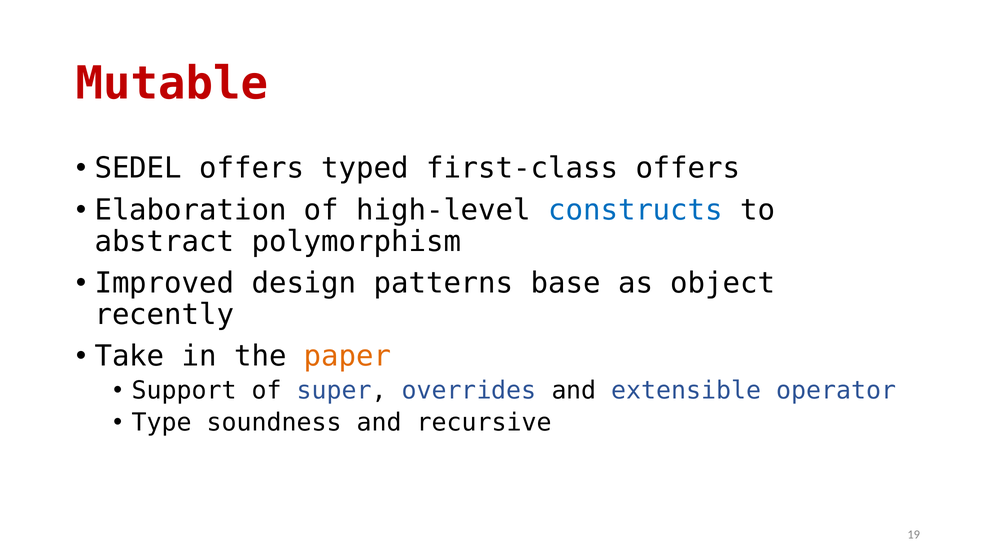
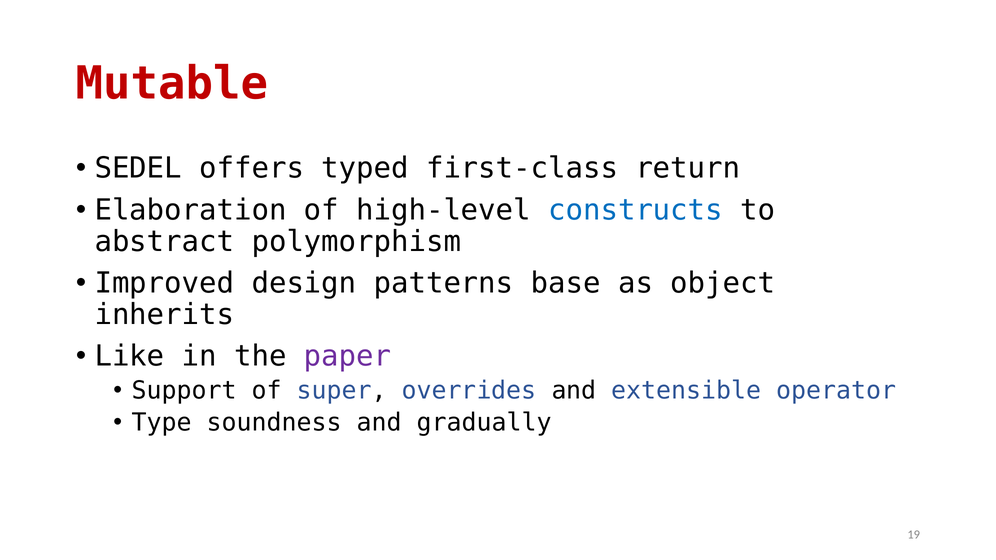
first-class offers: offers -> return
recently: recently -> inherits
Take: Take -> Like
paper colour: orange -> purple
recursive: recursive -> gradually
